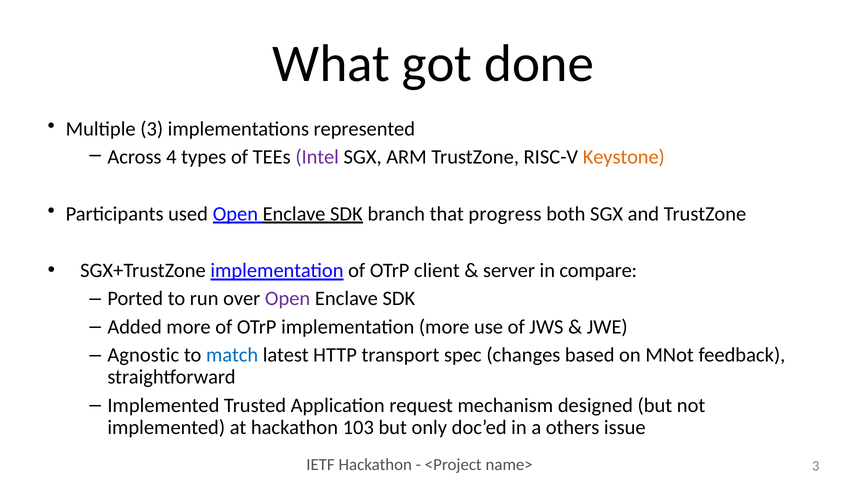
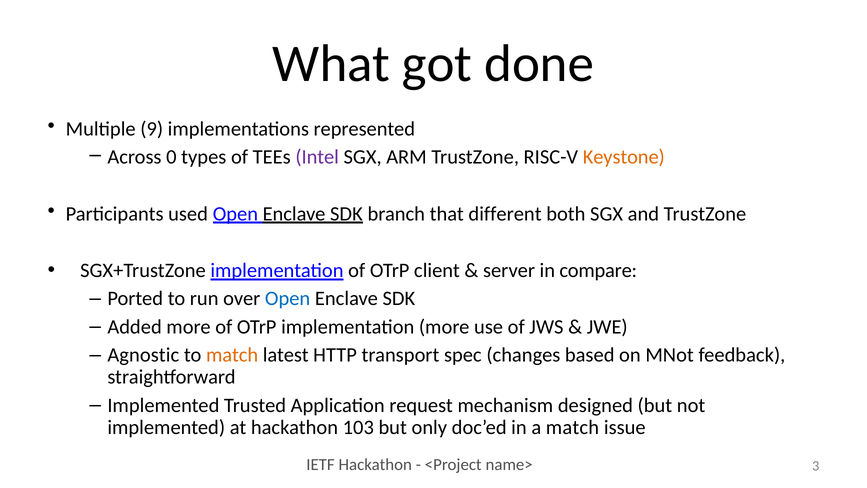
Multiple 3: 3 -> 9
4: 4 -> 0
progress: progress -> different
Open at (288, 299) colour: purple -> blue
match at (232, 355) colour: blue -> orange
a others: others -> match
